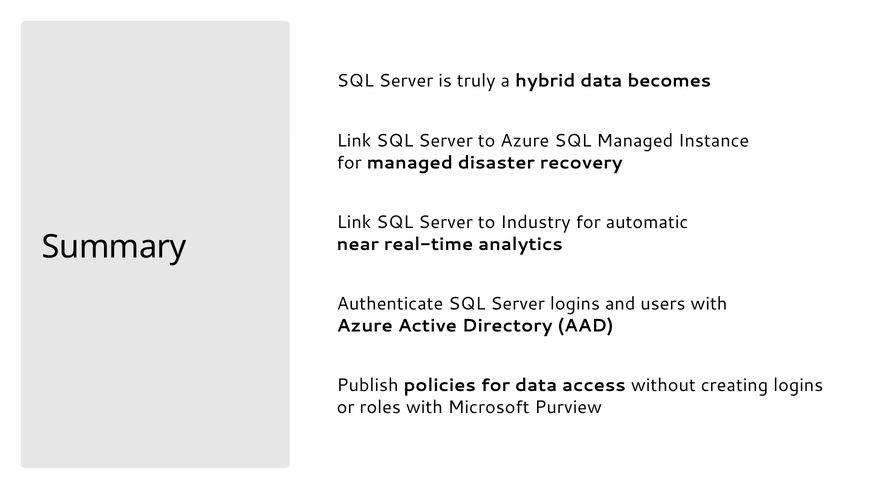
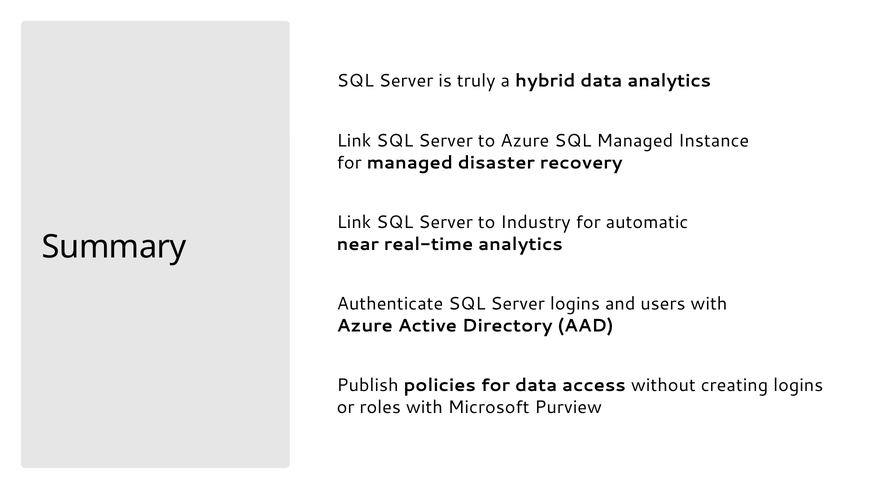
data becomes: becomes -> analytics
